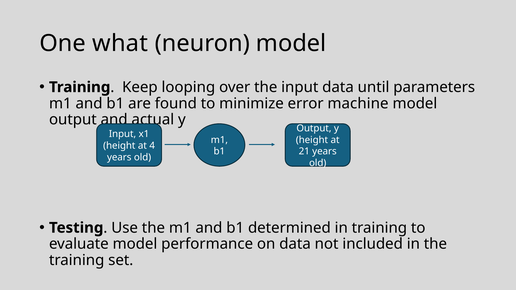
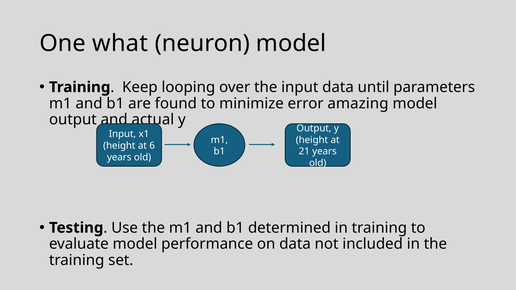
machine: machine -> amazing
4: 4 -> 6
